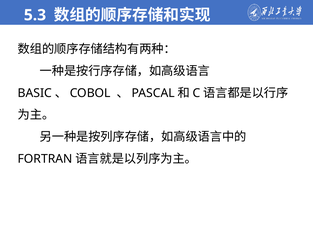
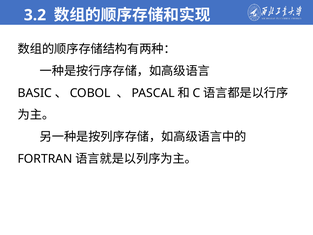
5.3: 5.3 -> 3.2
